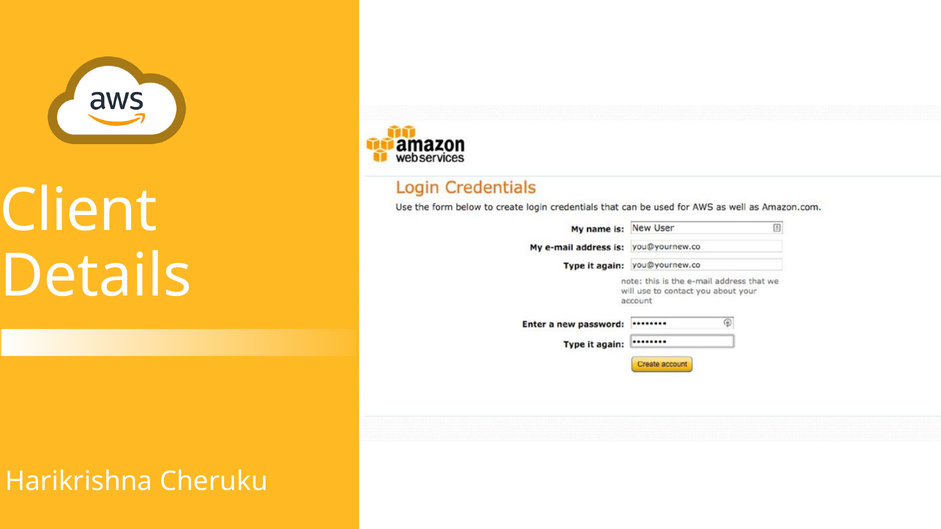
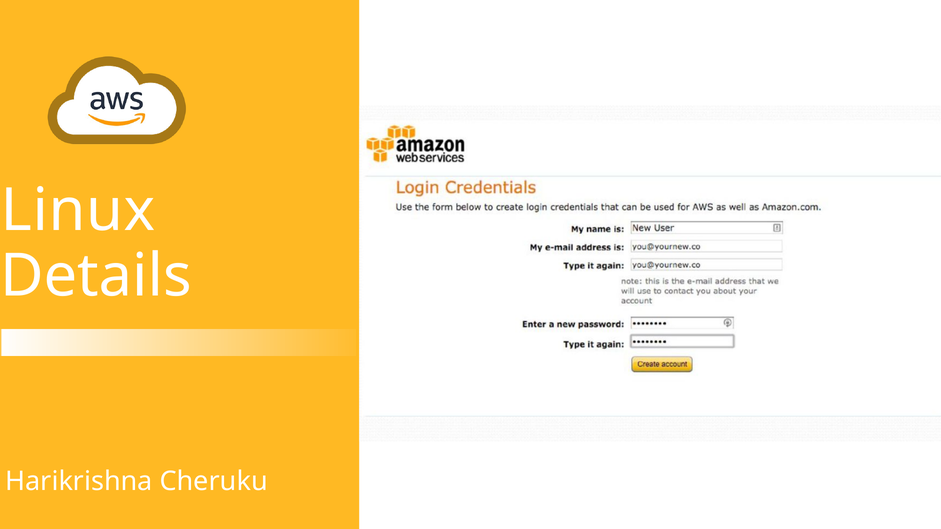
Client at (79, 210): Client -> Linux
